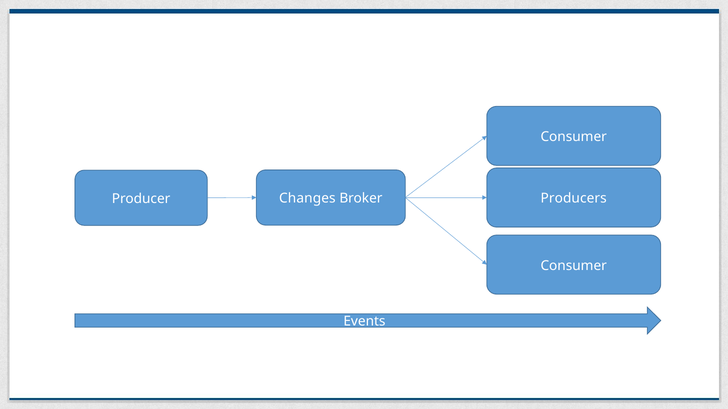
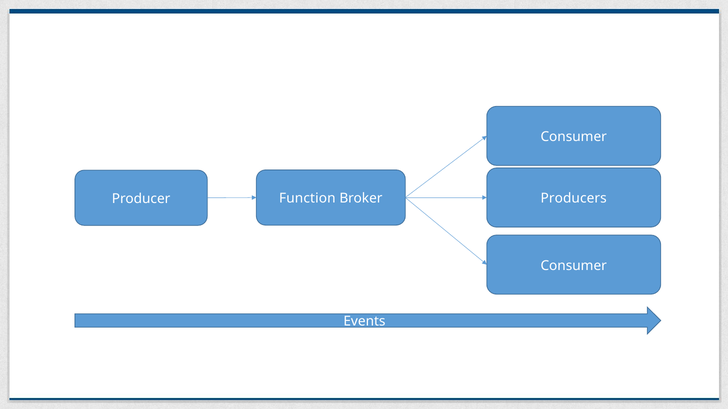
Changes: Changes -> Function
